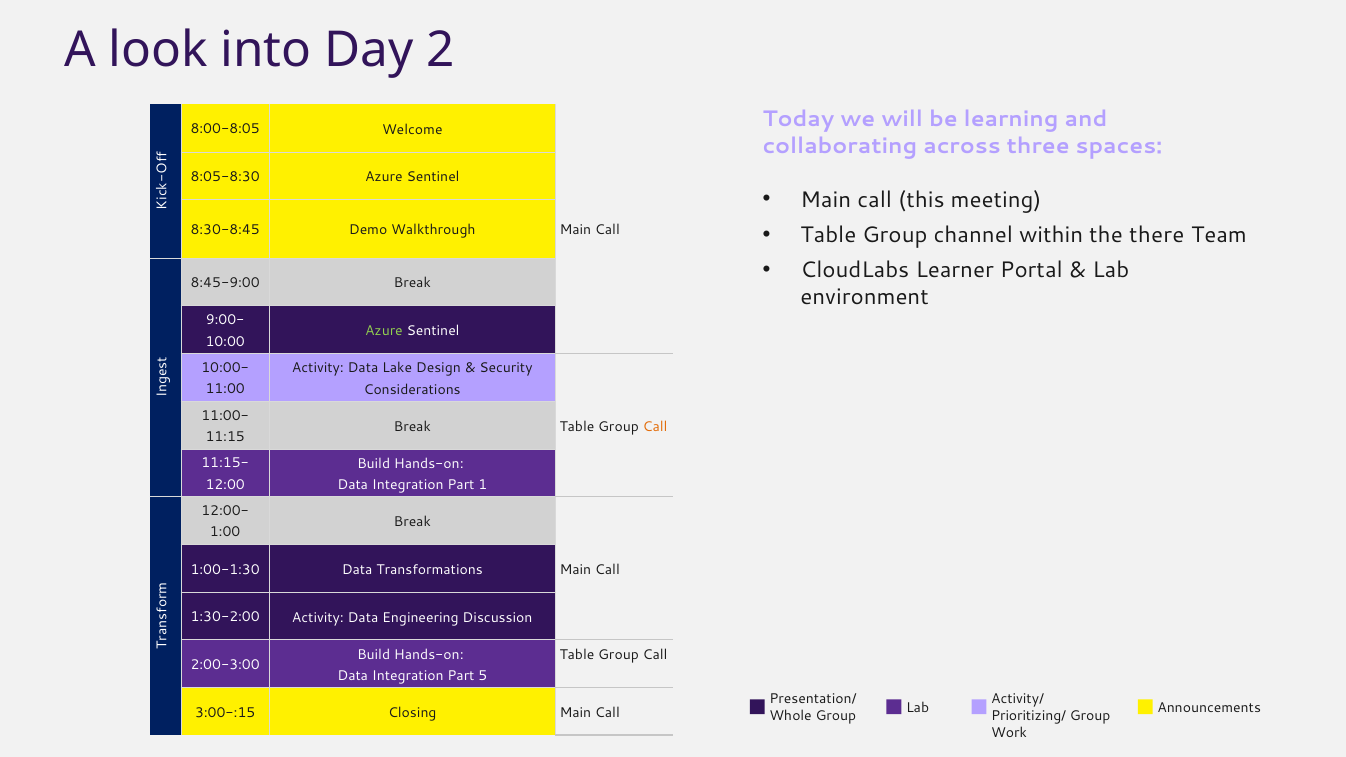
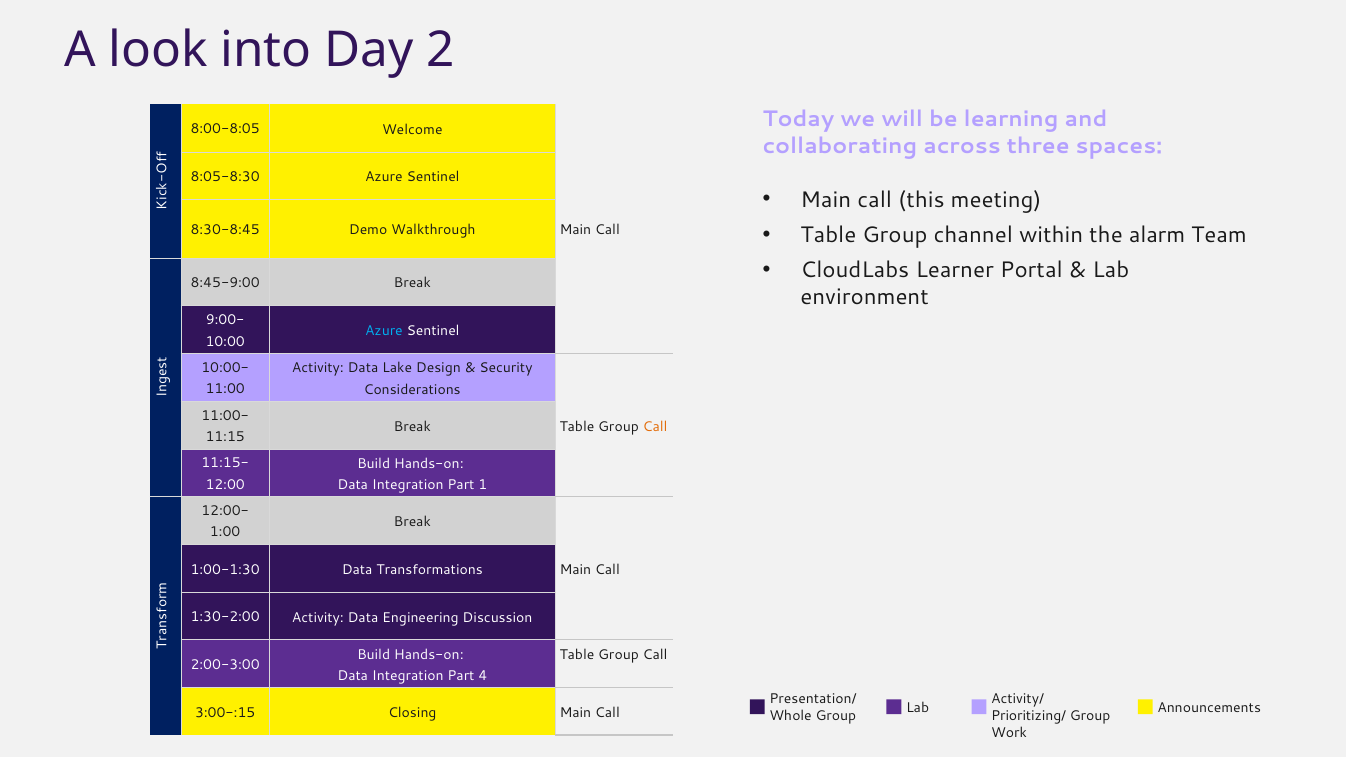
there: there -> alarm
Azure at (384, 331) colour: light green -> light blue
5: 5 -> 4
